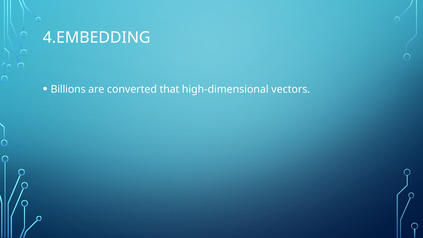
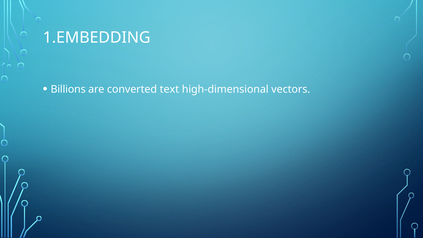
4.EMBEDDING: 4.EMBEDDING -> 1.EMBEDDING
that: that -> text
